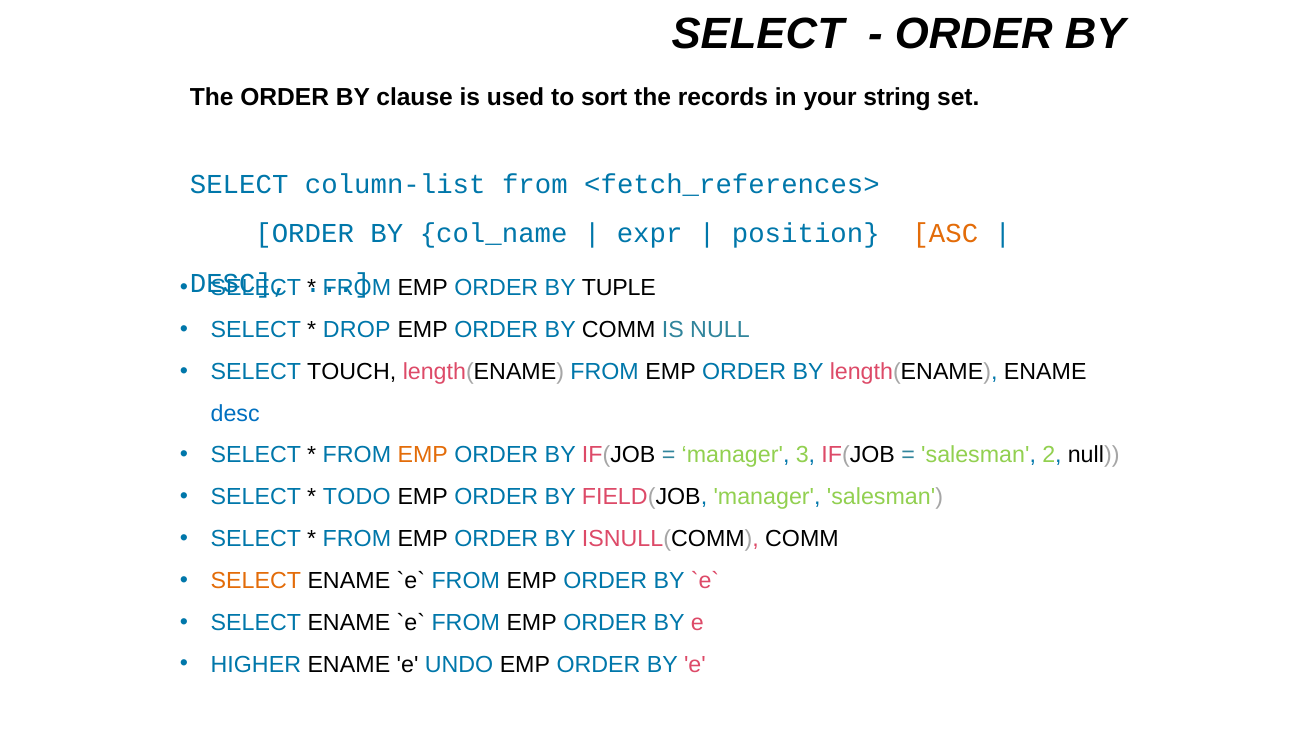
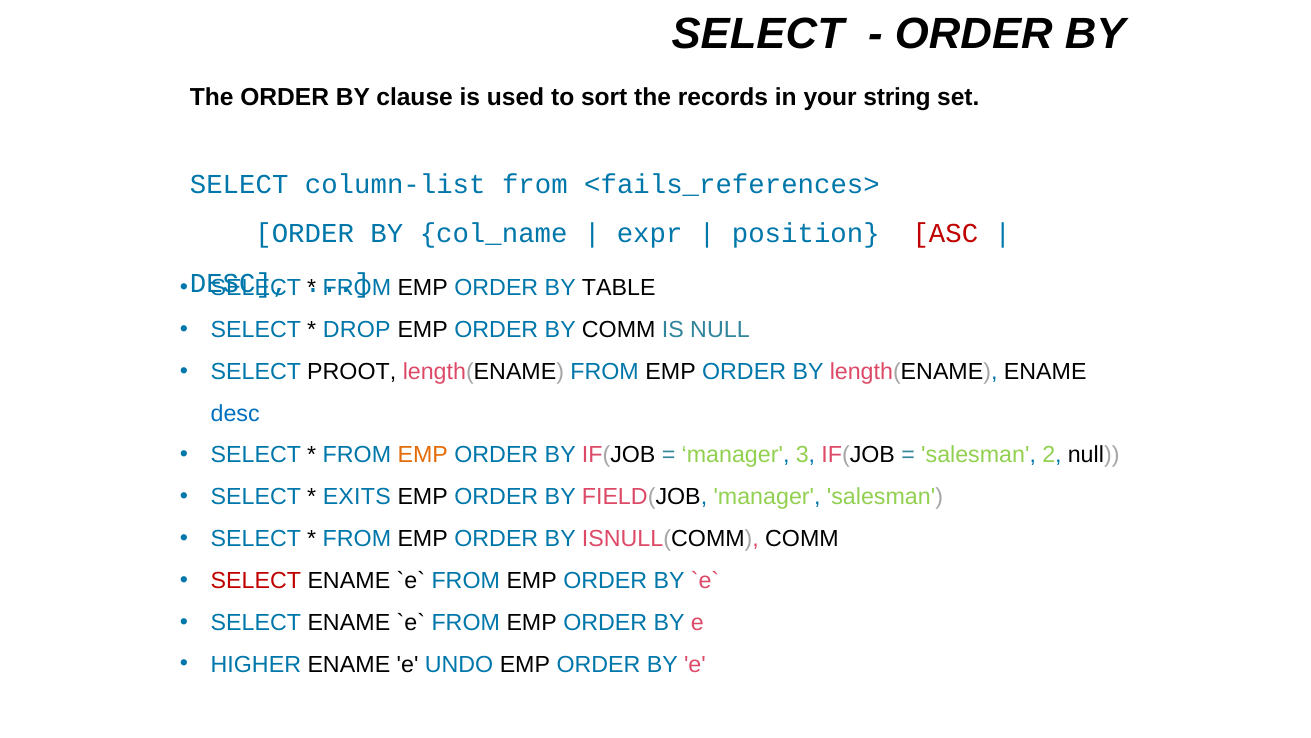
<fetch_references>: <fetch_references> -> <fails_references>
ASC colour: orange -> red
TUPLE: TUPLE -> TABLE
TOUCH: TOUCH -> PROOT
TODO: TODO -> EXITS
SELECT at (256, 580) colour: orange -> red
